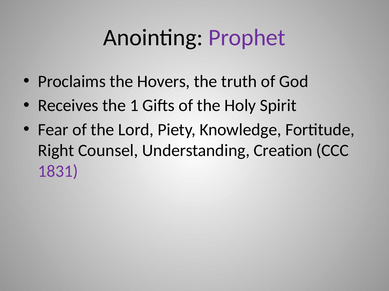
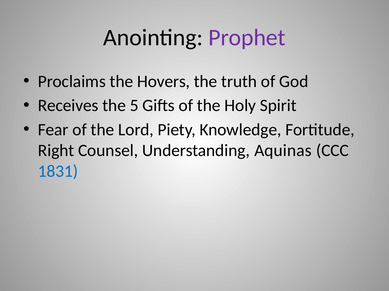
1: 1 -> 5
Creation: Creation -> Aquinas
1831 colour: purple -> blue
